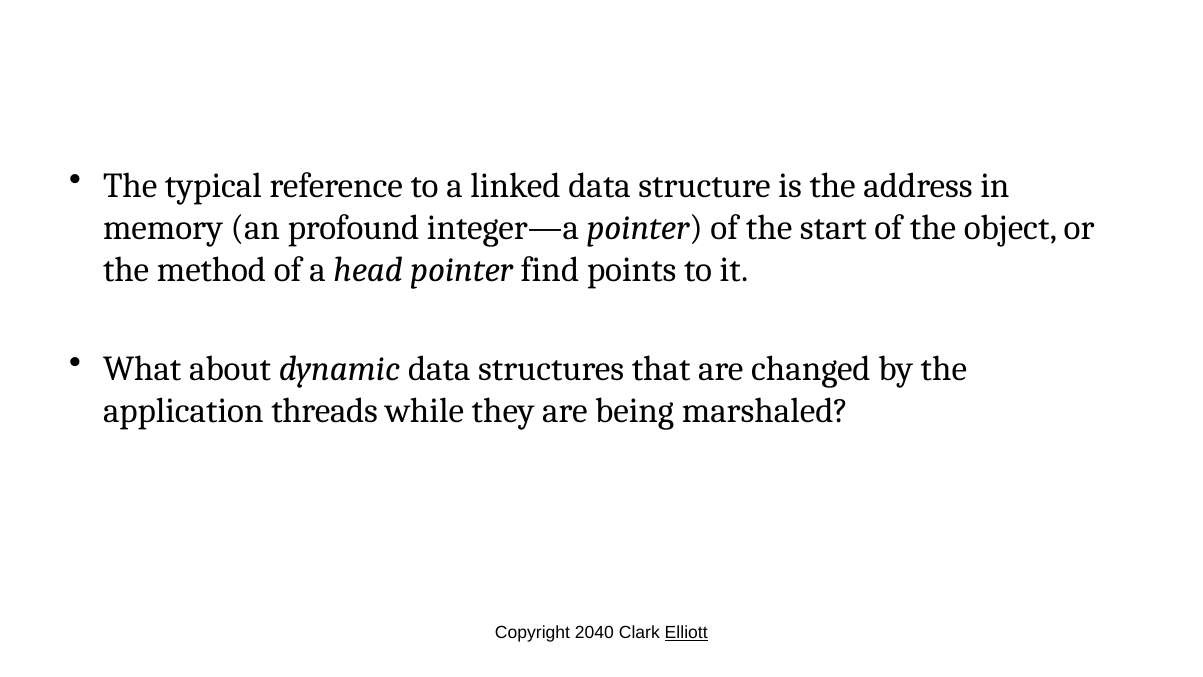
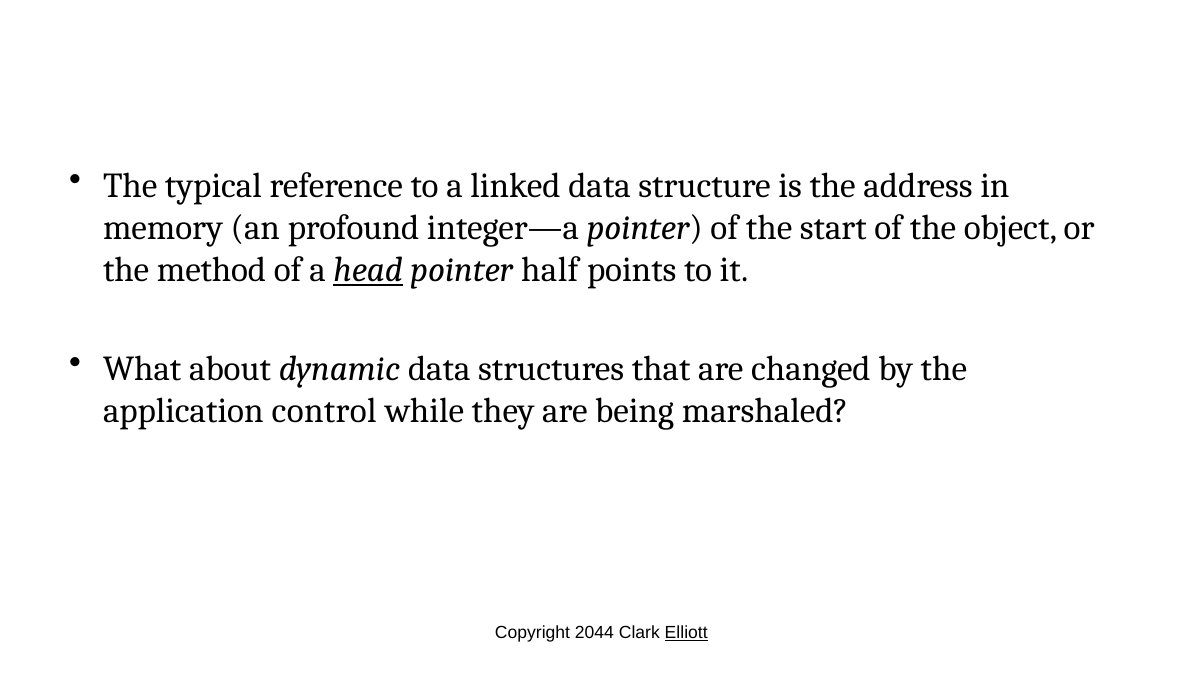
head underline: none -> present
find: find -> half
threads: threads -> control
2040: 2040 -> 2044
